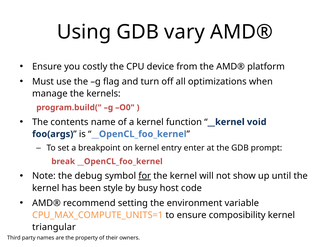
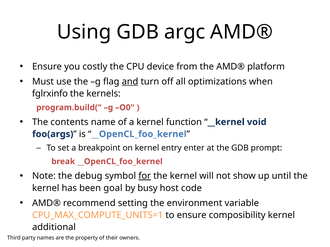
vary: vary -> argc
and underline: none -> present
manage: manage -> fglrxinfo
style: style -> goal
triangular: triangular -> additional
